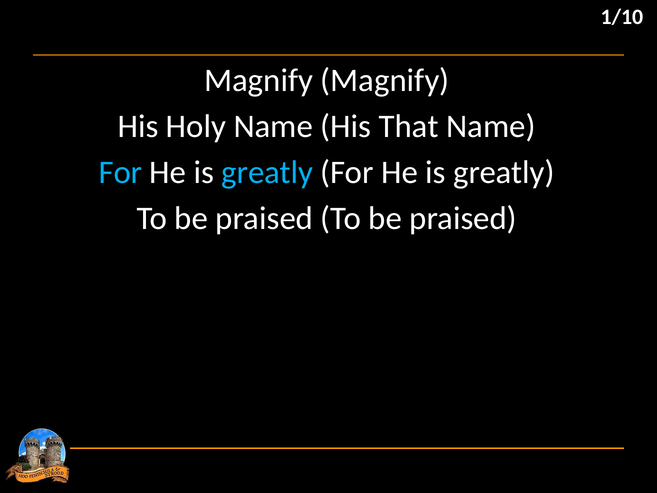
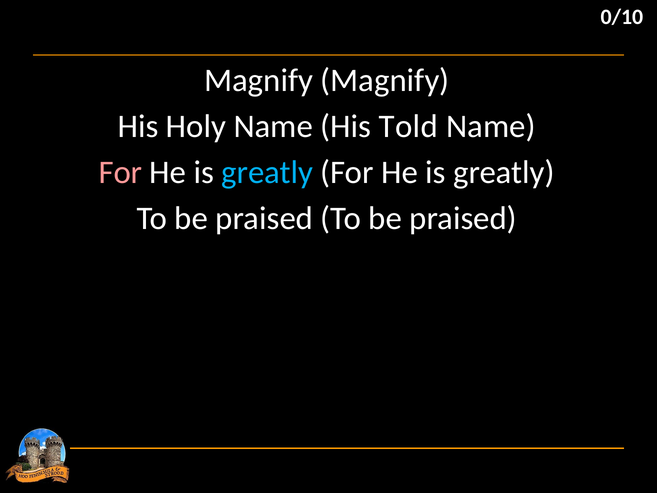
1/10: 1/10 -> 0/10
That: That -> Told
For at (120, 172) colour: light blue -> pink
